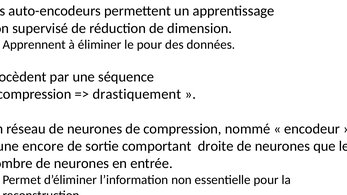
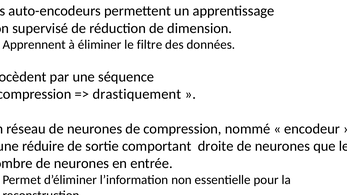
le pour: pour -> filtre
encore: encore -> réduire
